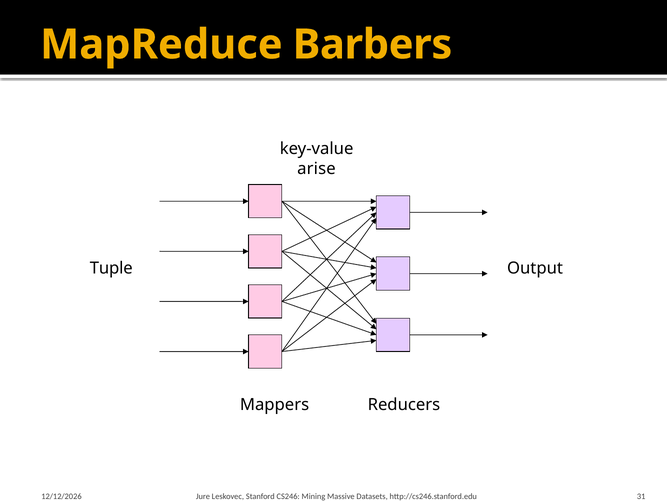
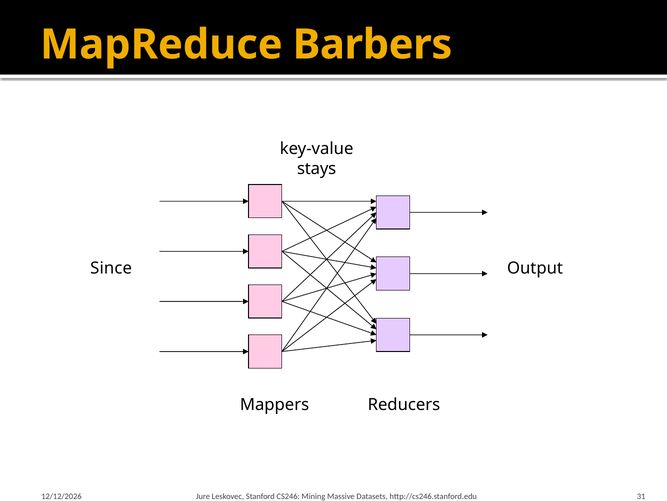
arise: arise -> stays
Tuple: Tuple -> Since
